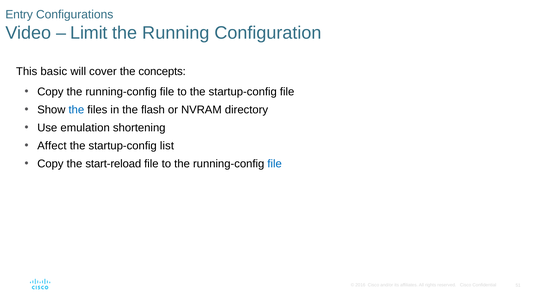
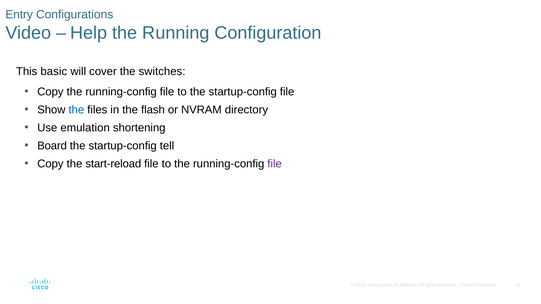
Limit: Limit -> Help
concepts: concepts -> switches
Affect: Affect -> Board
list: list -> tell
file at (275, 164) colour: blue -> purple
